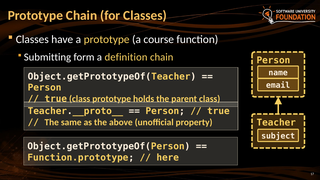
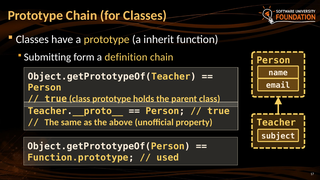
course: course -> inherit
here: here -> used
